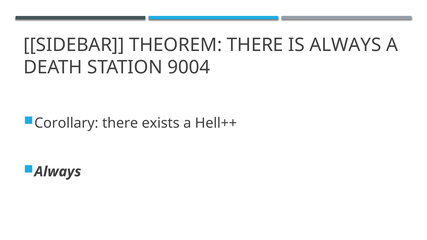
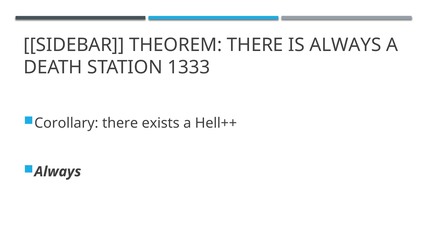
9004: 9004 -> 1333
